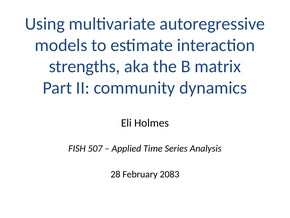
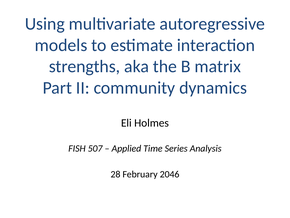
2083: 2083 -> 2046
